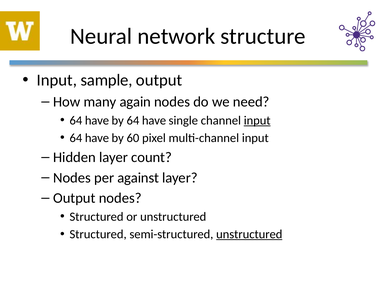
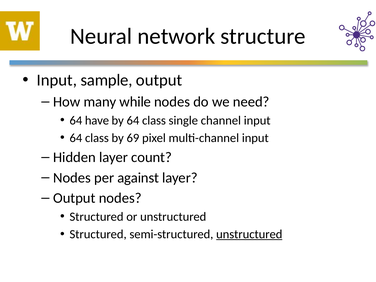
again: again -> while
by 64 have: have -> class
input at (257, 120) underline: present -> none
have at (97, 138): have -> class
60: 60 -> 69
